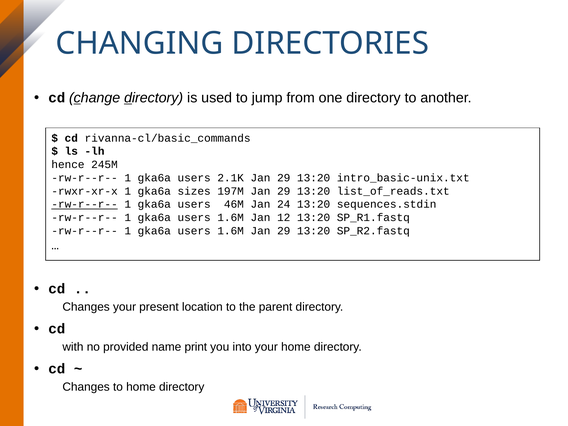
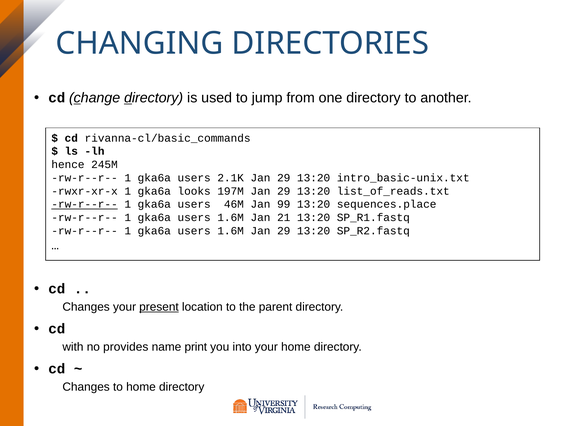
sizes: sizes -> looks
24: 24 -> 99
sequences.stdin: sequences.stdin -> sequences.place
12: 12 -> 21
present underline: none -> present
provided: provided -> provides
